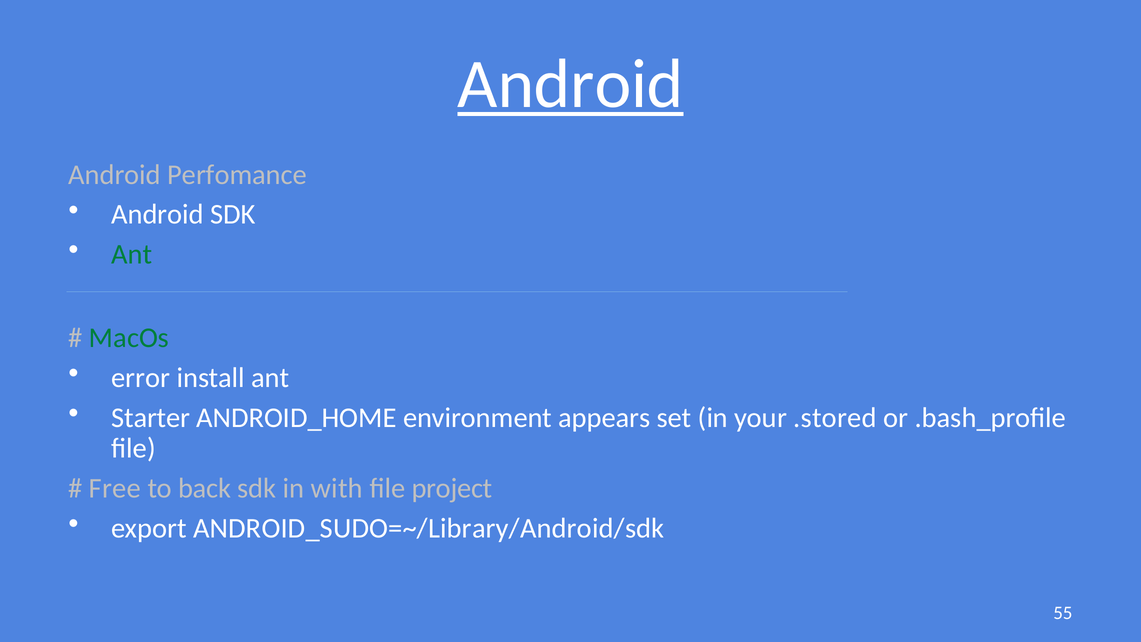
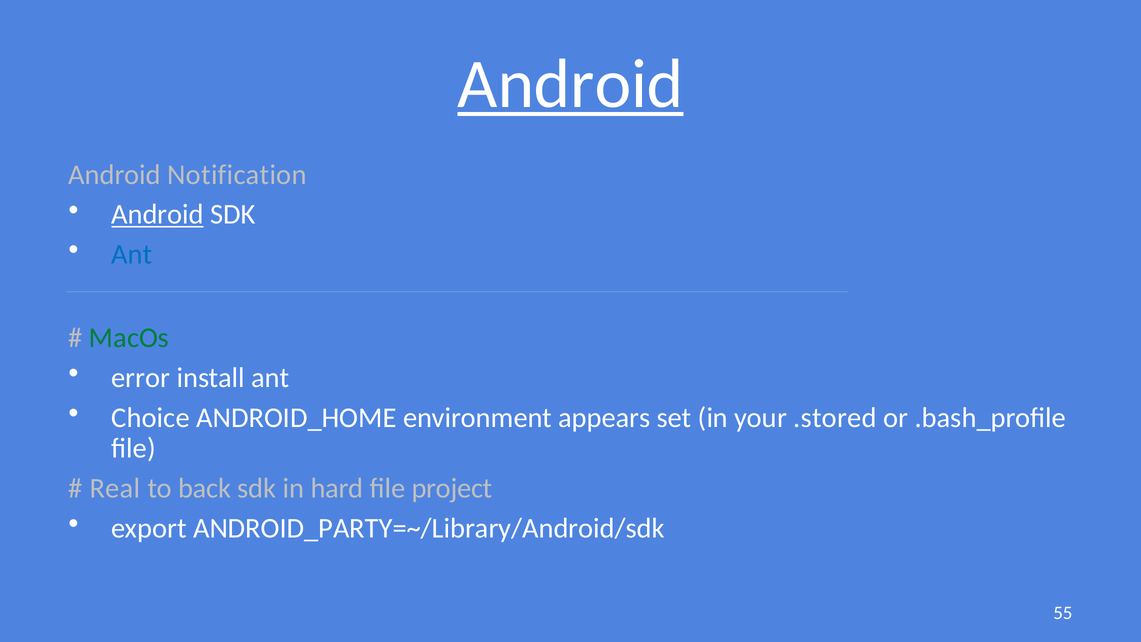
Perfomance: Perfomance -> Notification
Android at (157, 215) underline: none -> present
Ant at (132, 254) colour: green -> blue
Starter: Starter -> Choice
Free: Free -> Real
with: with -> hard
ANDROID_SUDO=~/Library/Android/sdk: ANDROID_SUDO=~/Library/Android/sdk -> ANDROID_PARTY=~/Library/Android/sdk
